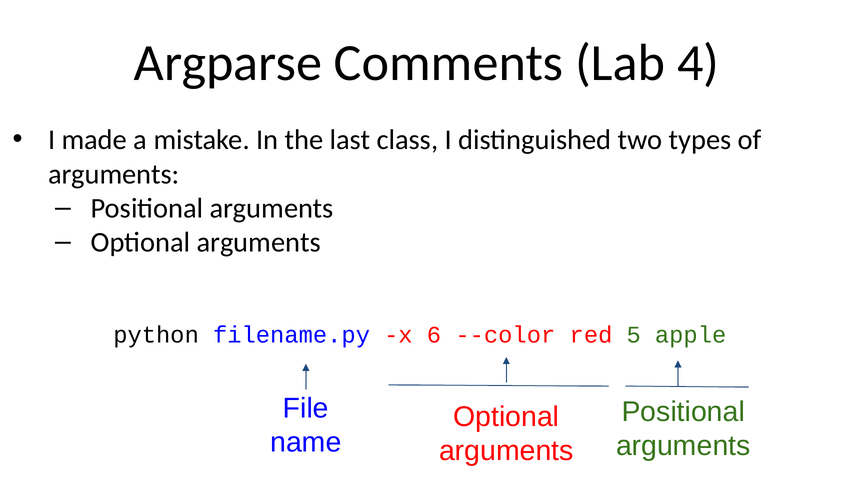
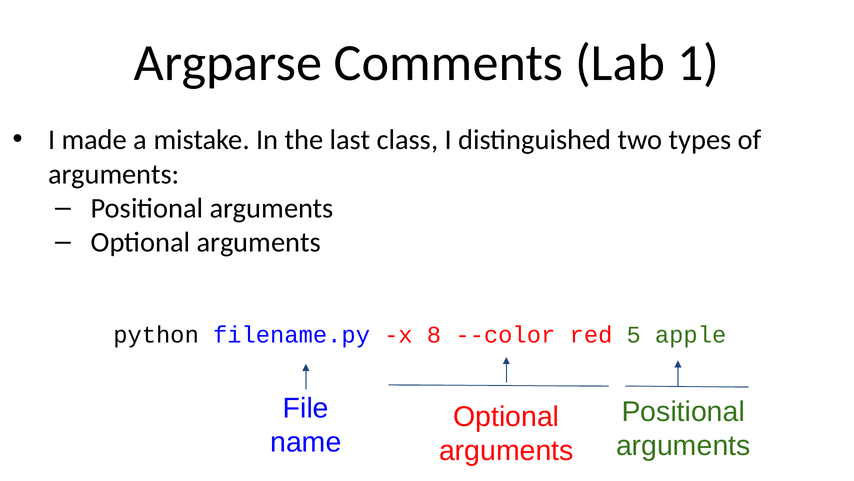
4: 4 -> 1
6: 6 -> 8
